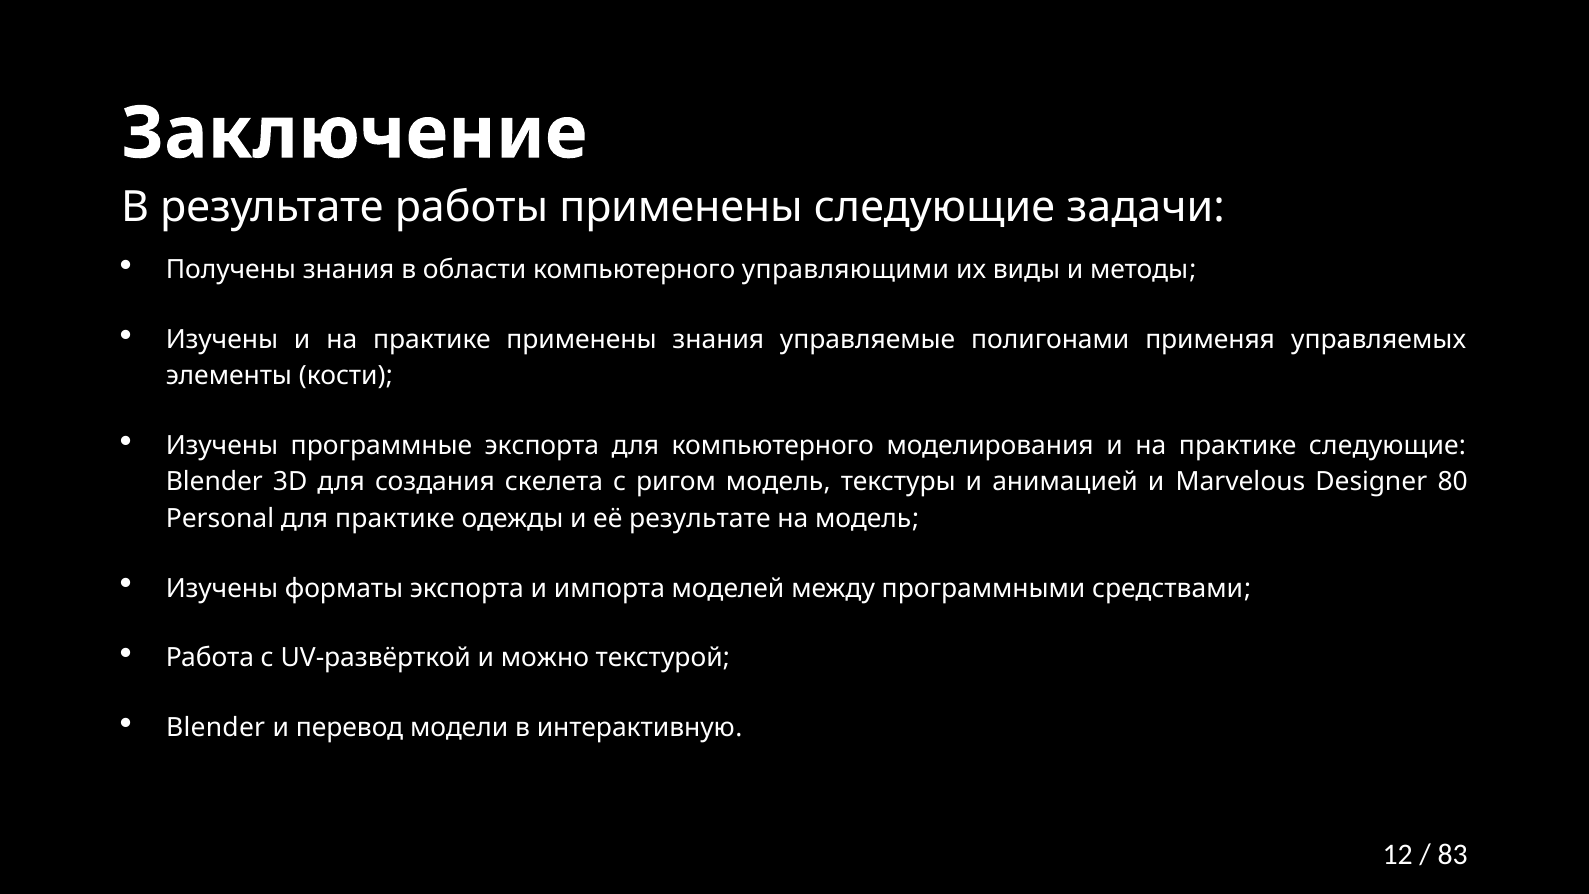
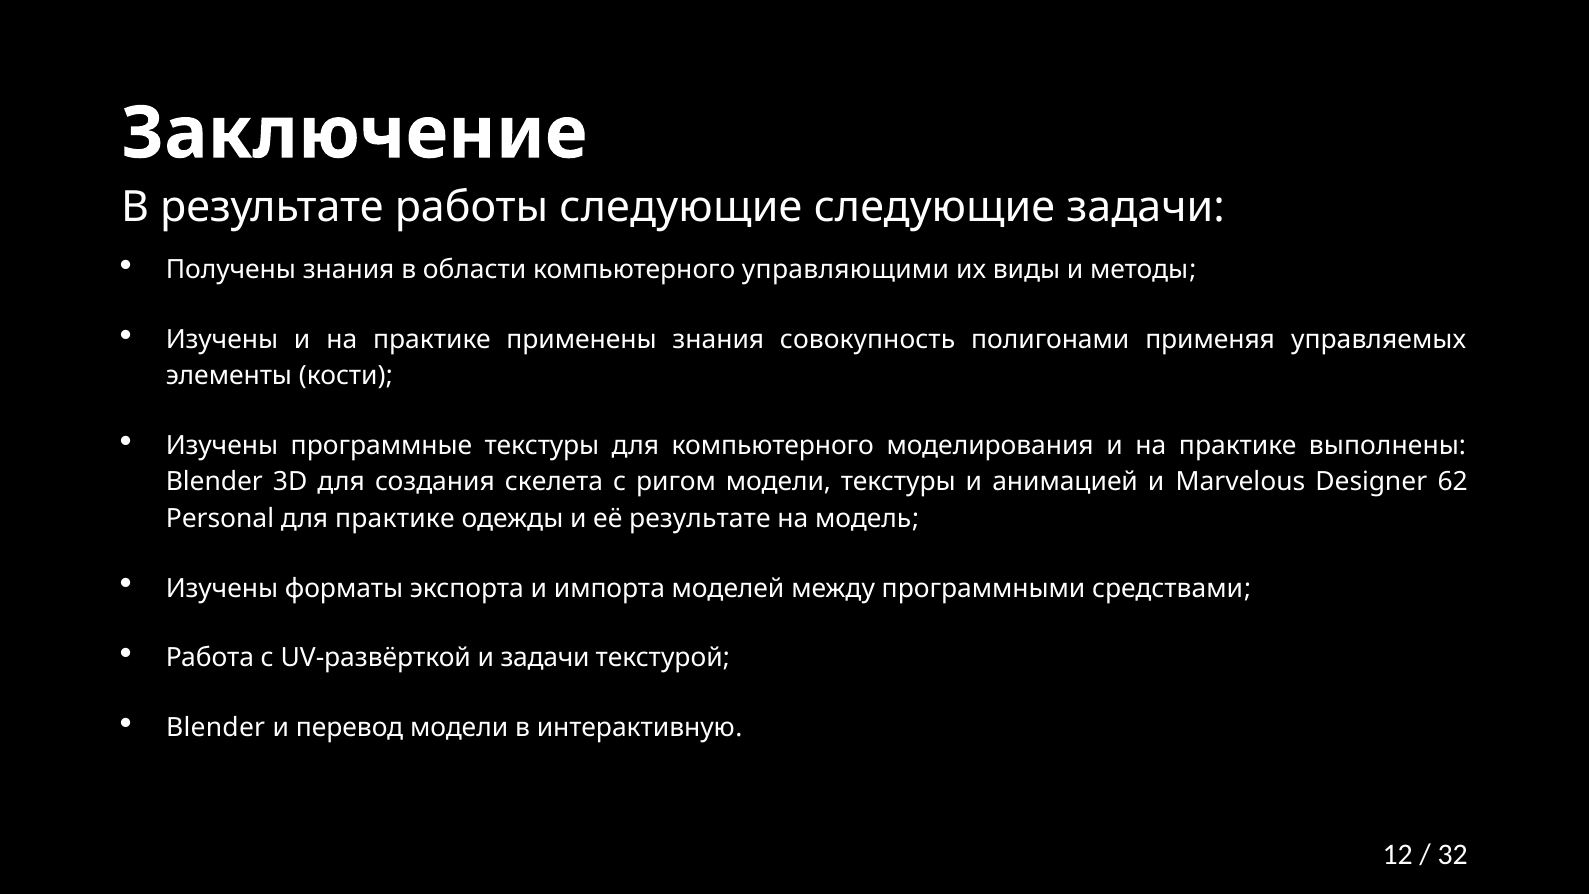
работы применены: применены -> следующие
управляемые: управляемые -> совокупность
программные экспорта: экспорта -> текстуры
практике следующие: следующие -> выполнены
ригом модель: модель -> модели
80: 80 -> 62
и можно: можно -> задачи
83: 83 -> 32
